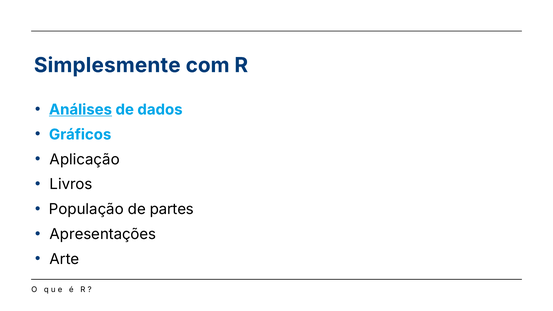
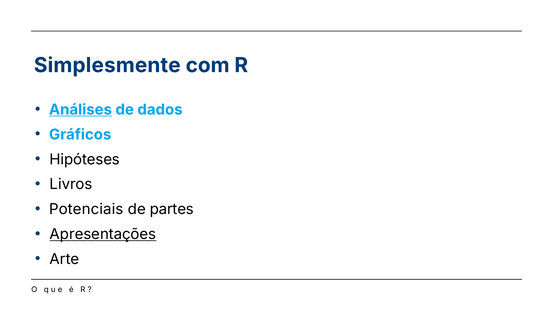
Aplicação: Aplicação -> Hipóteses
População: População -> Potenciais
Apresentações underline: none -> present
